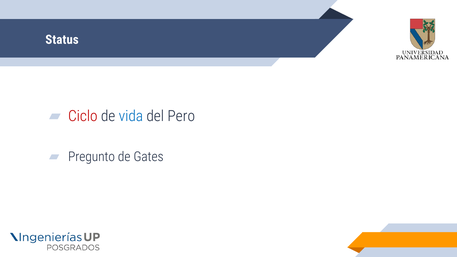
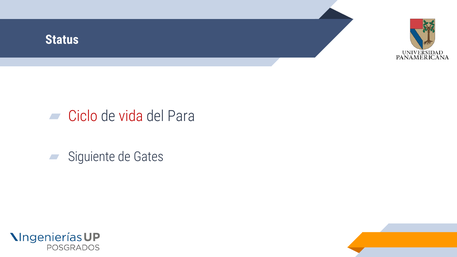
vida colour: blue -> red
Pero: Pero -> Para
Pregunto: Pregunto -> Siguiente
